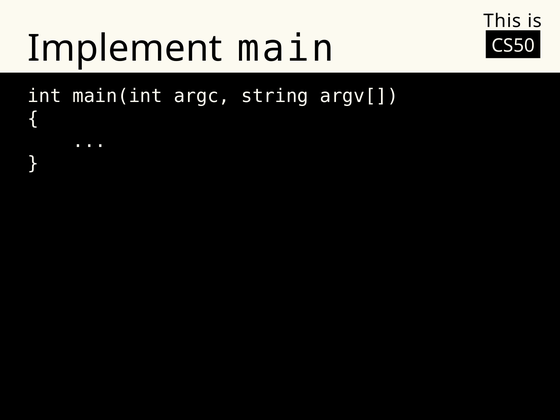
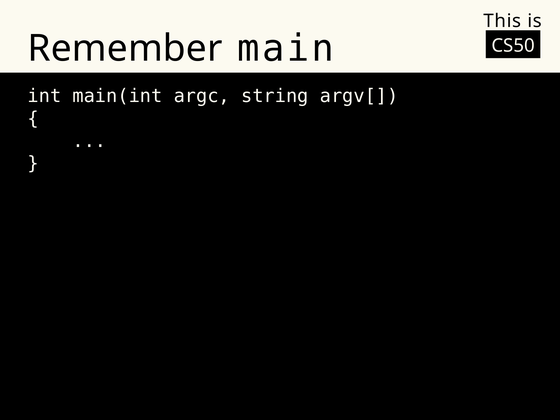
Implement: Implement -> Remember
